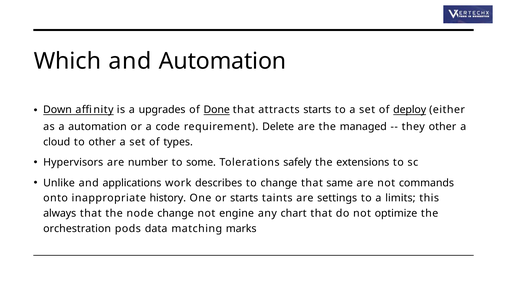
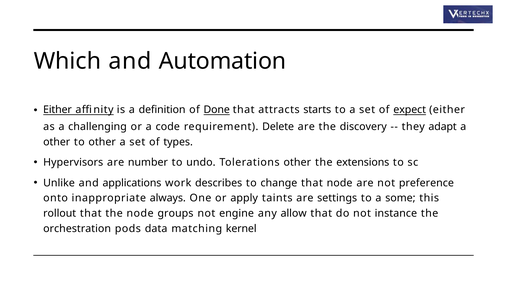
Down at (57, 110): Down -> Either
upgrades: upgrades -> definition
deploy: deploy -> expect
a automation: automation -> challenging
managed: managed -> discovery
they other: other -> adapt
cloud at (57, 142): cloud -> other
some: some -> undo
Tolerations safely: safely -> other
that same: same -> node
commands: commands -> preference
history: history -> always
or starts: starts -> apply
limits: limits -> some
always: always -> rollout
node change: change -> groups
chart: chart -> allow
optimize: optimize -> instance
marks: marks -> kernel
